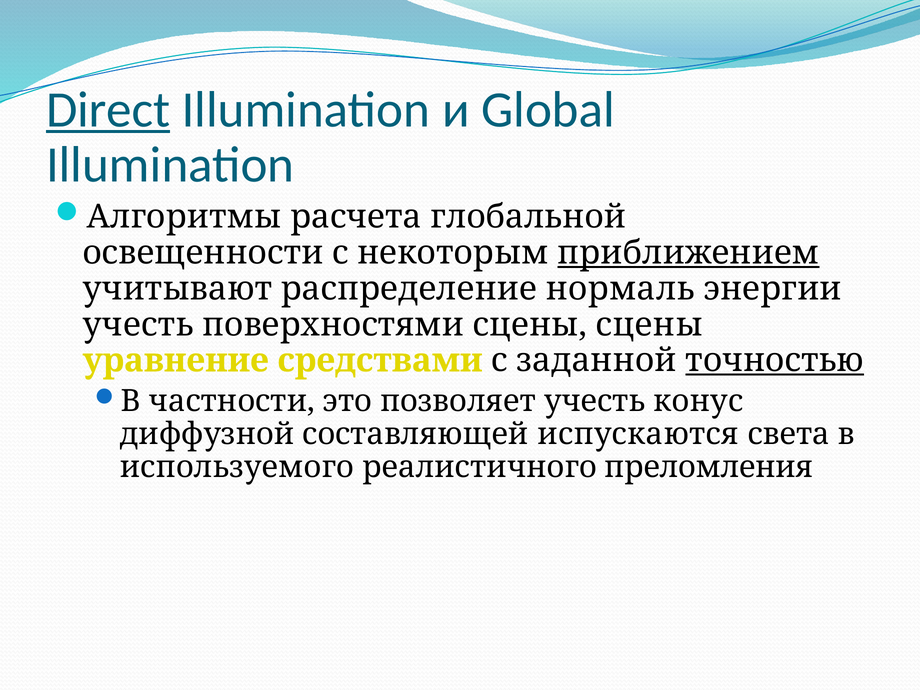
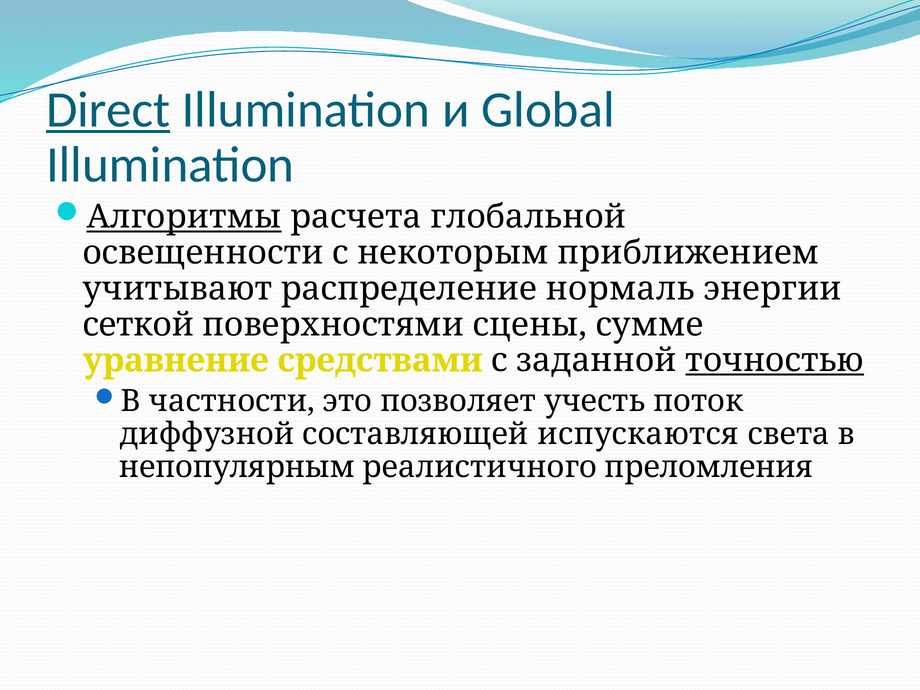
Алгоритмы underline: none -> present
приближением underline: present -> none
учесть at (138, 325): учесть -> сеткой
сцены сцены: сцены -> сумме
конус: конус -> поток
используемого: используемого -> непопулярным
